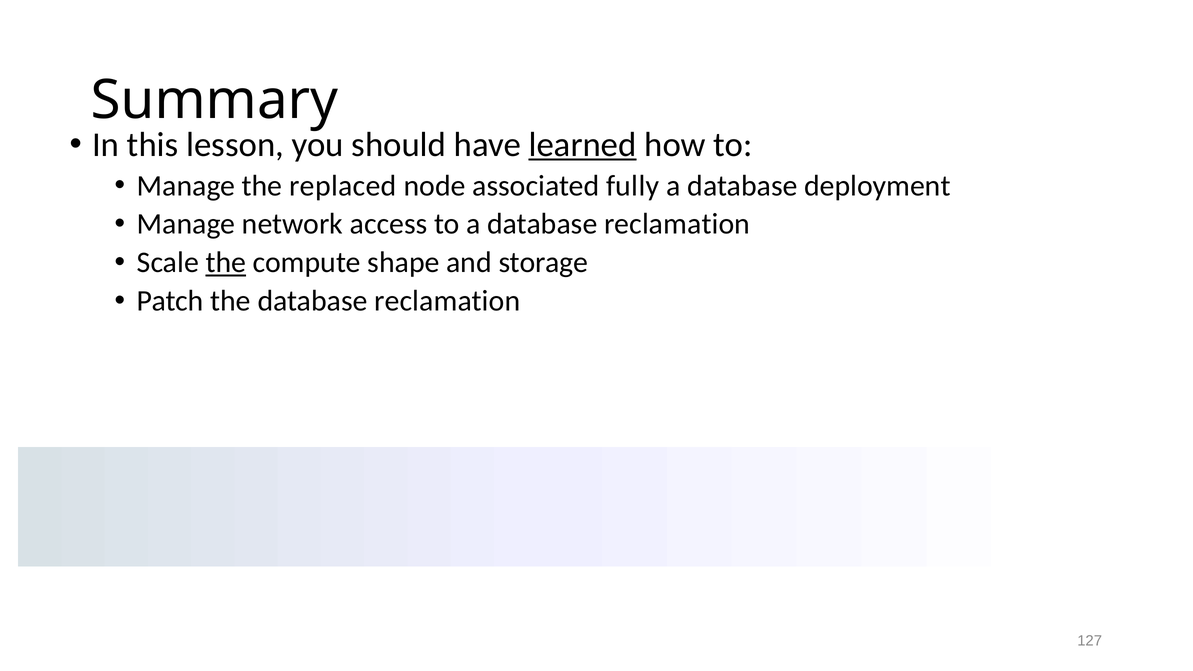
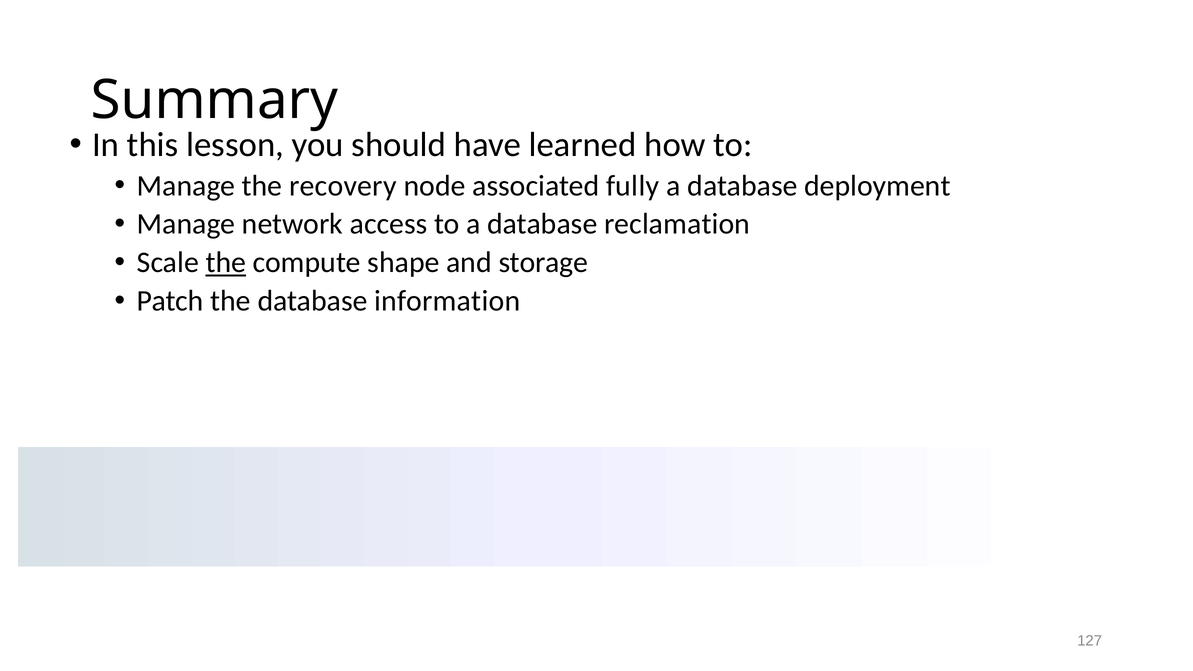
learned underline: present -> none
replaced: replaced -> recovery
the database reclamation: reclamation -> information
